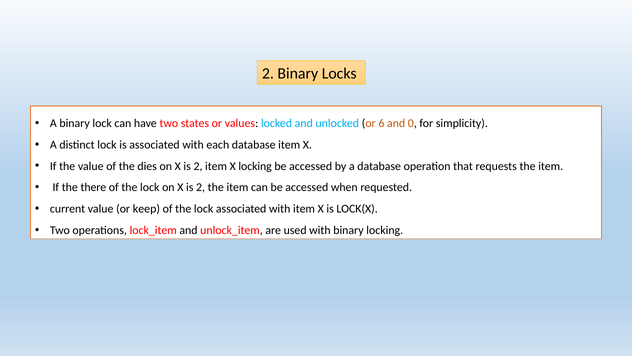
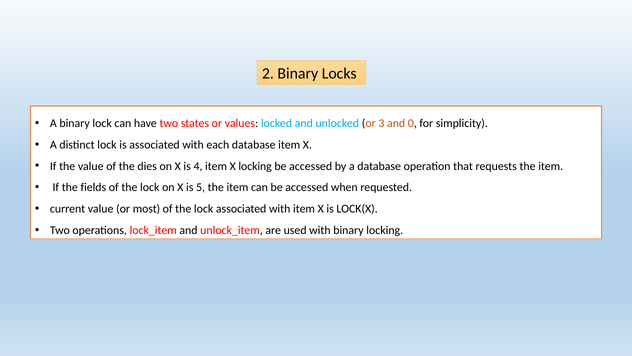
6: 6 -> 3
2 at (198, 166): 2 -> 4
there: there -> fields
2 at (201, 187): 2 -> 5
keep: keep -> most
